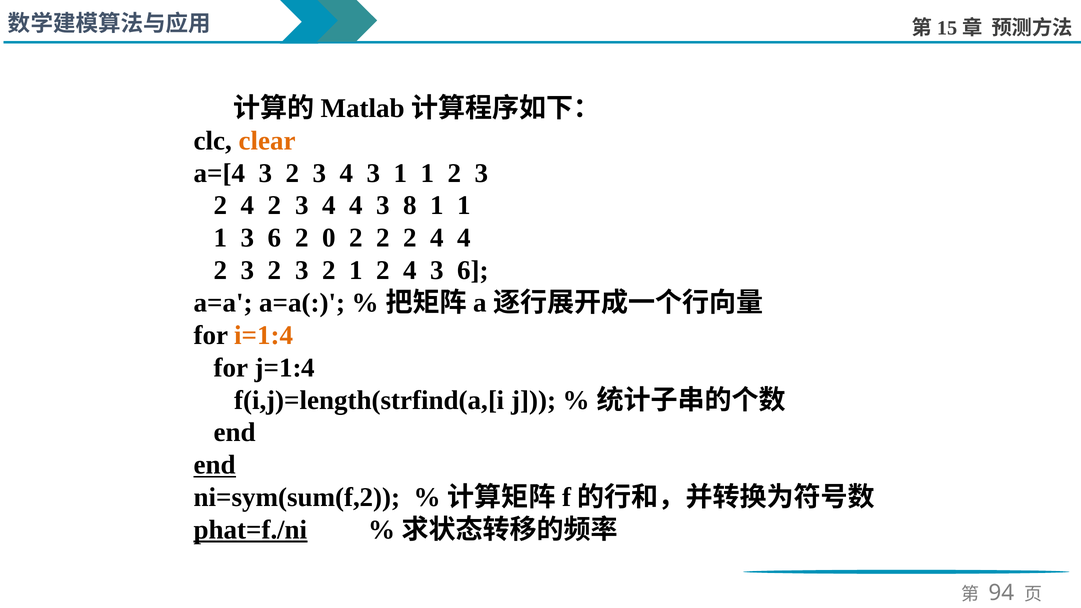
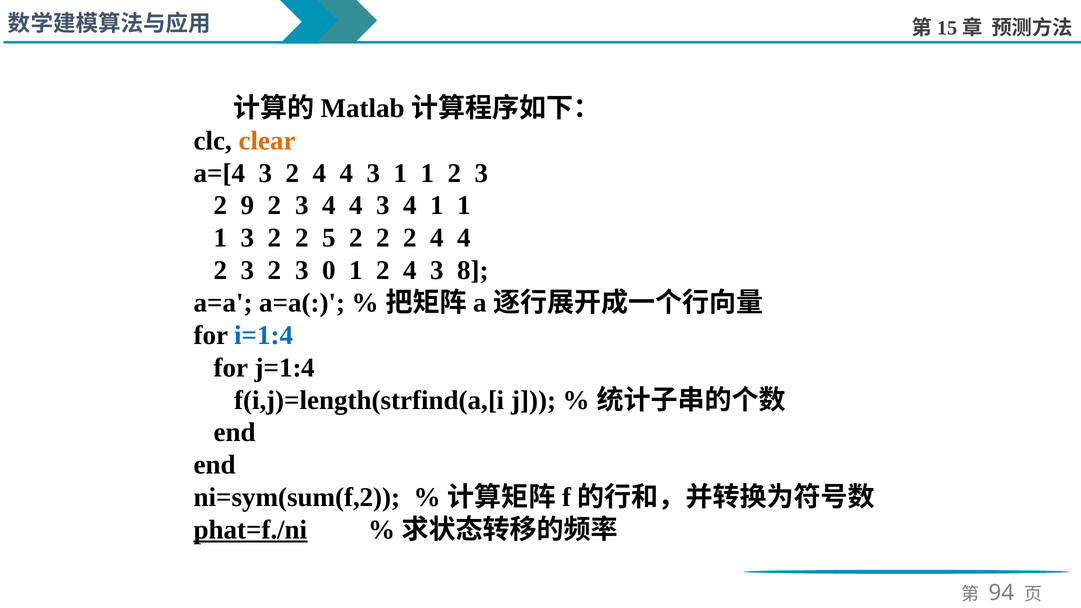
a=[4 3 2 3: 3 -> 4
4 at (248, 206): 4 -> 9
4 3 8: 8 -> 4
1 3 6: 6 -> 2
0: 0 -> 5
3 2 3 2: 2 -> 0
4 3 6: 6 -> 8
i=1:4 colour: orange -> blue
end at (215, 465) underline: present -> none
